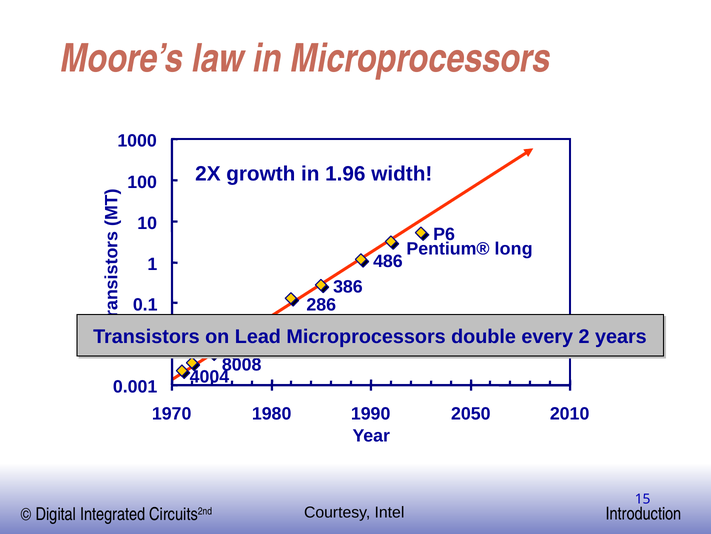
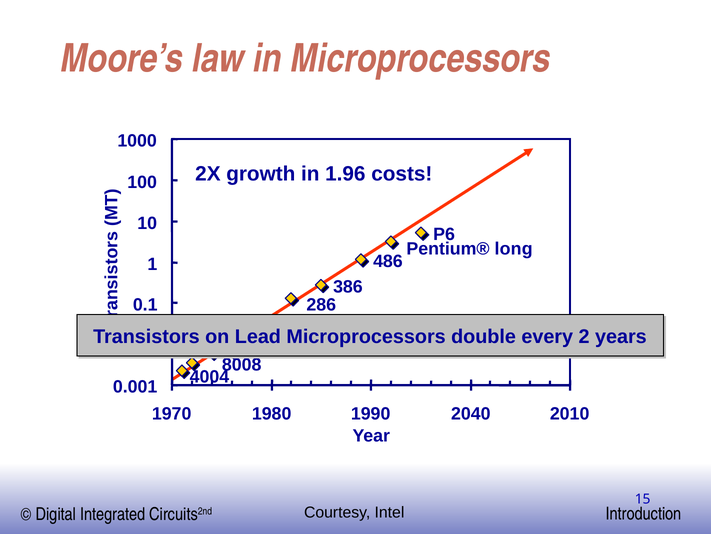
width: width -> costs
2050: 2050 -> 2040
